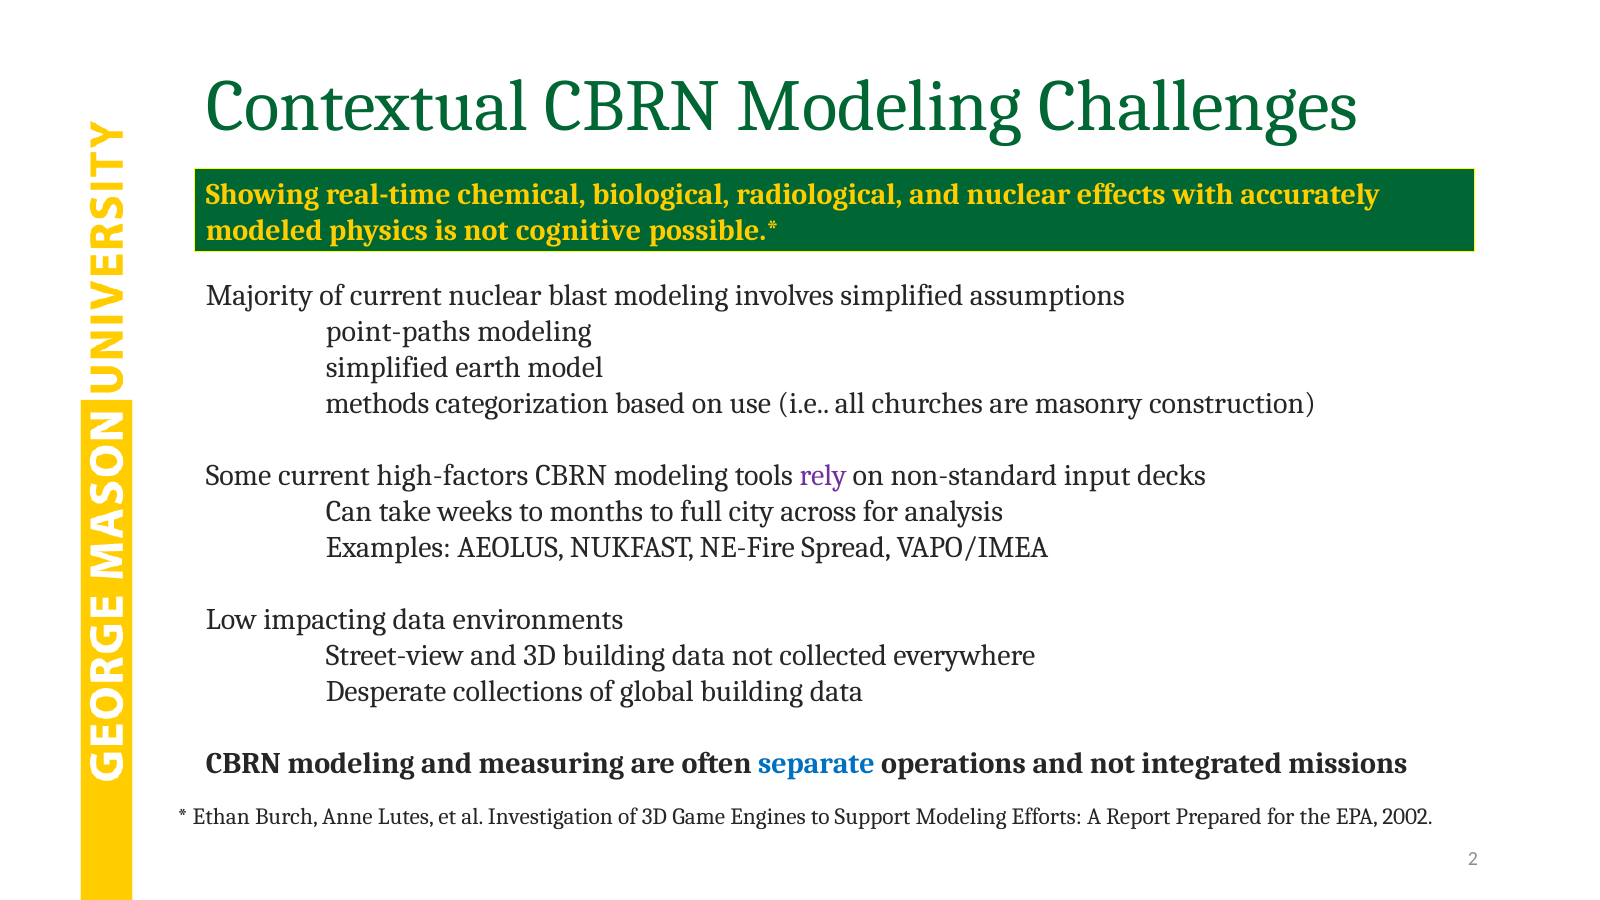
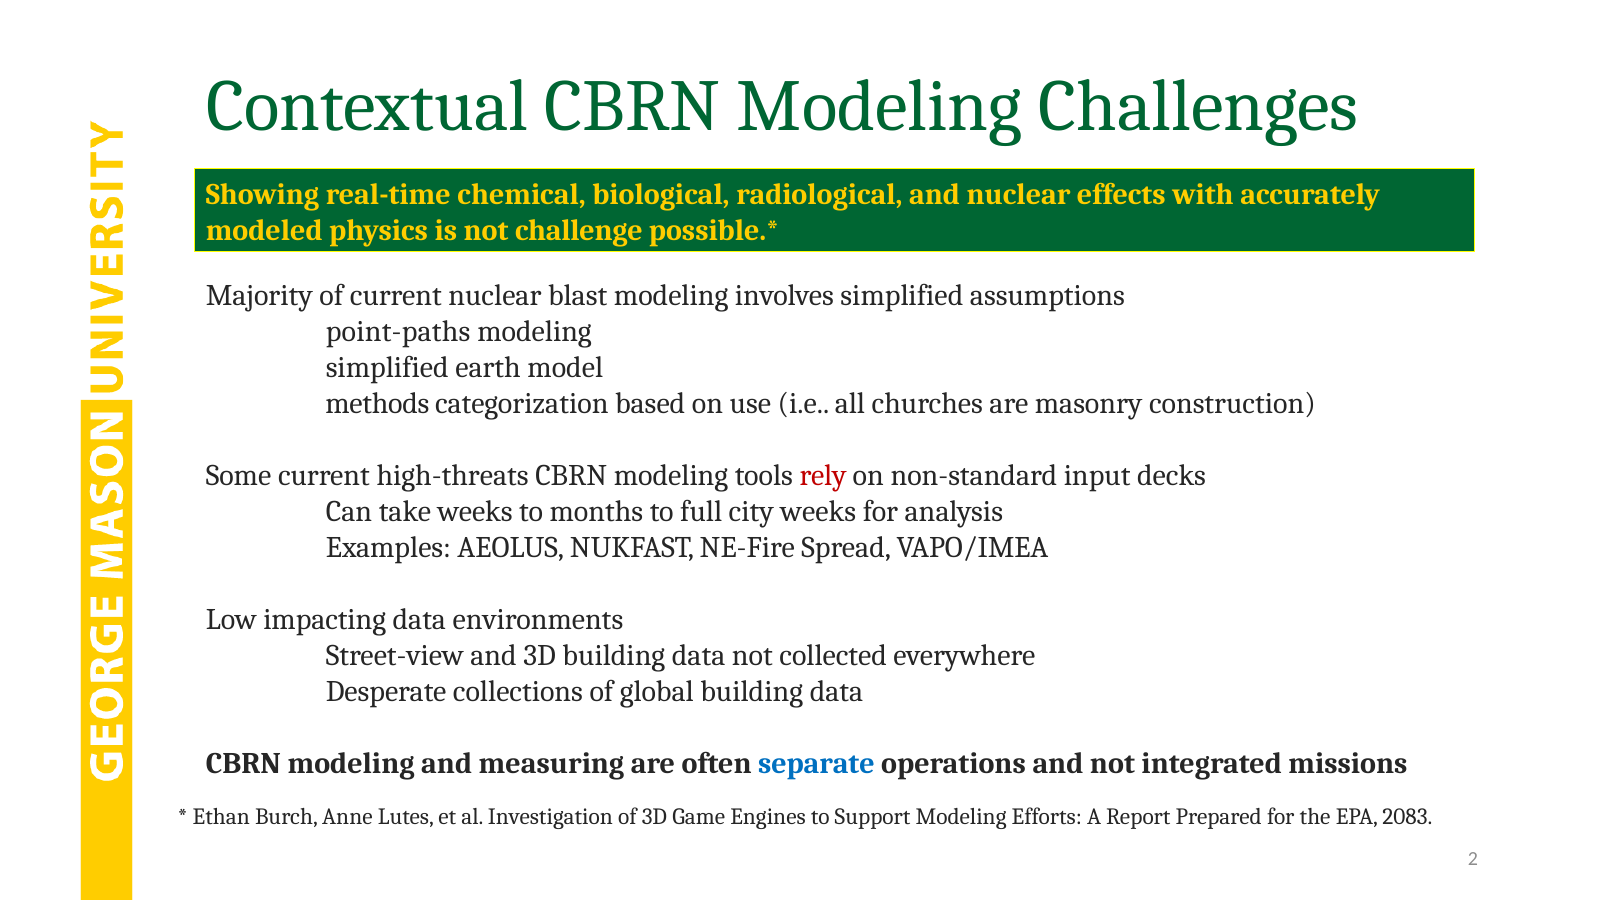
cognitive: cognitive -> challenge
high-factors: high-factors -> high-threats
rely colour: purple -> red
city across: across -> weeks
2002: 2002 -> 2083
